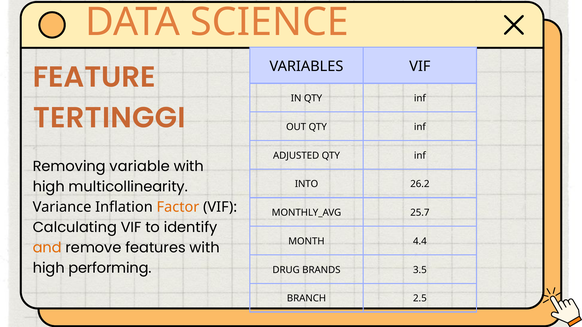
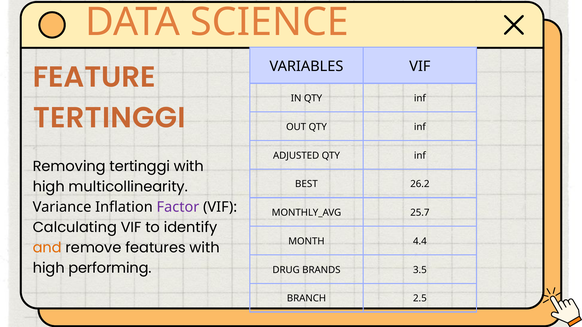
Removing variable: variable -> tertinggi
INTO: INTO -> BEST
Factor colour: orange -> purple
